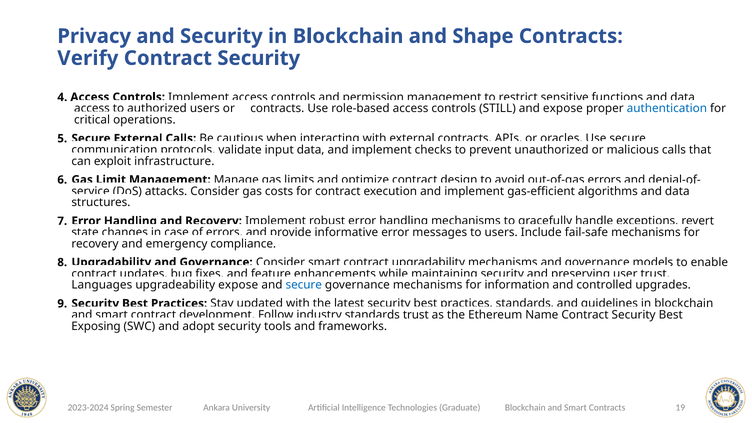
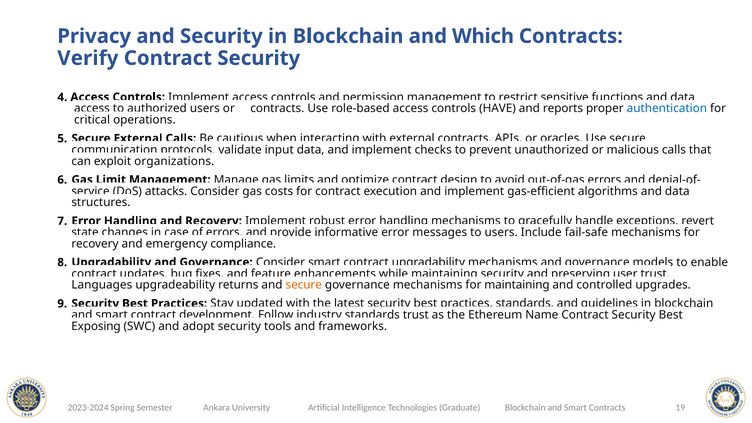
Shape: Shape -> Which
STILL: STILL -> HAVE
and expose: expose -> reports
infrastructure: infrastructure -> organizations
upgradeability expose: expose -> returns
secure at (304, 285) colour: blue -> orange
for information: information -> maintaining
